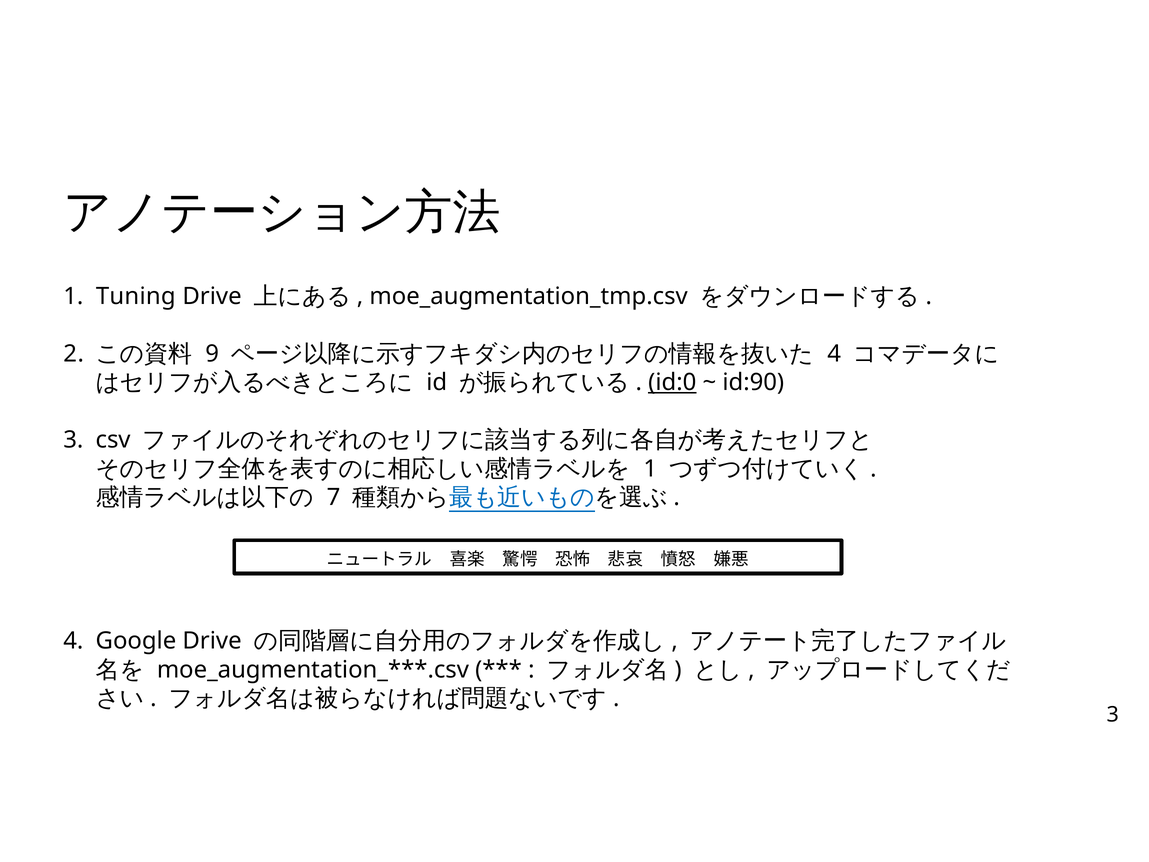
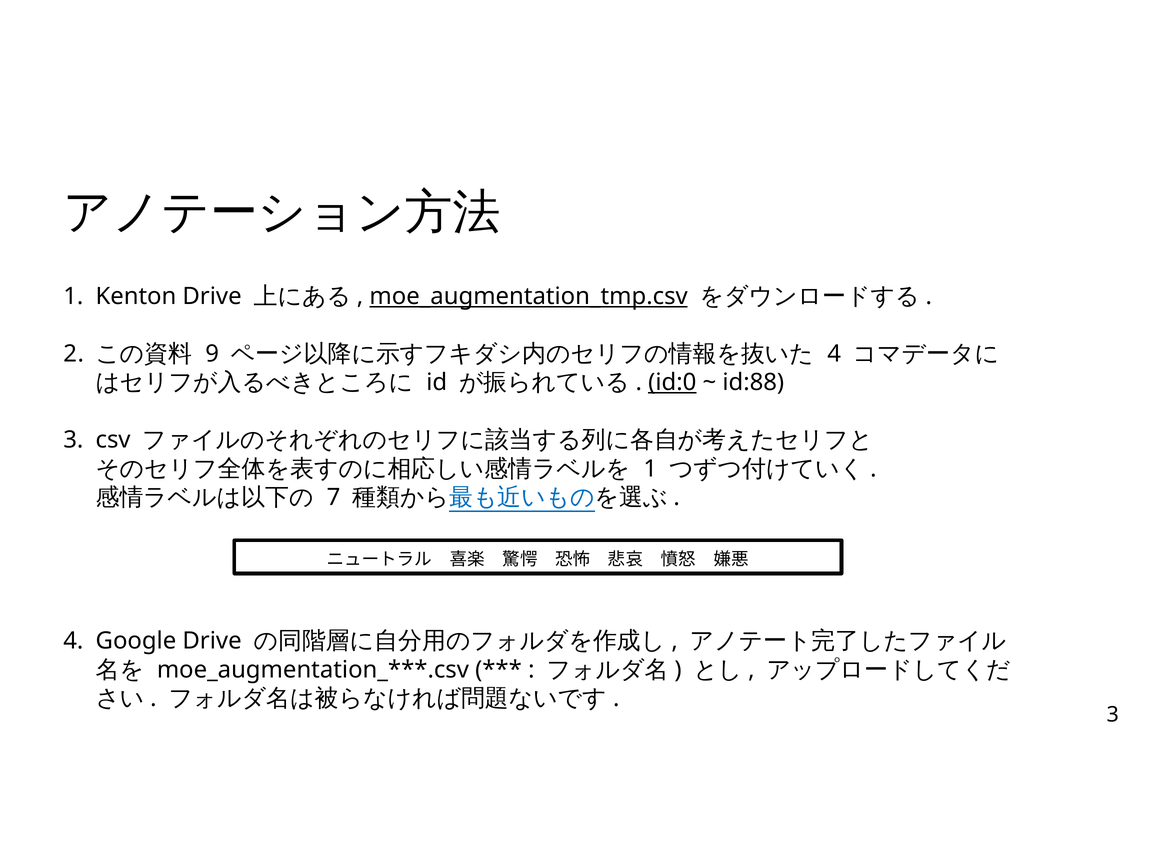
Tuning: Tuning -> Kenton
moe_augmentation_tmp.csv underline: none -> present
id:90: id:90 -> id:88
